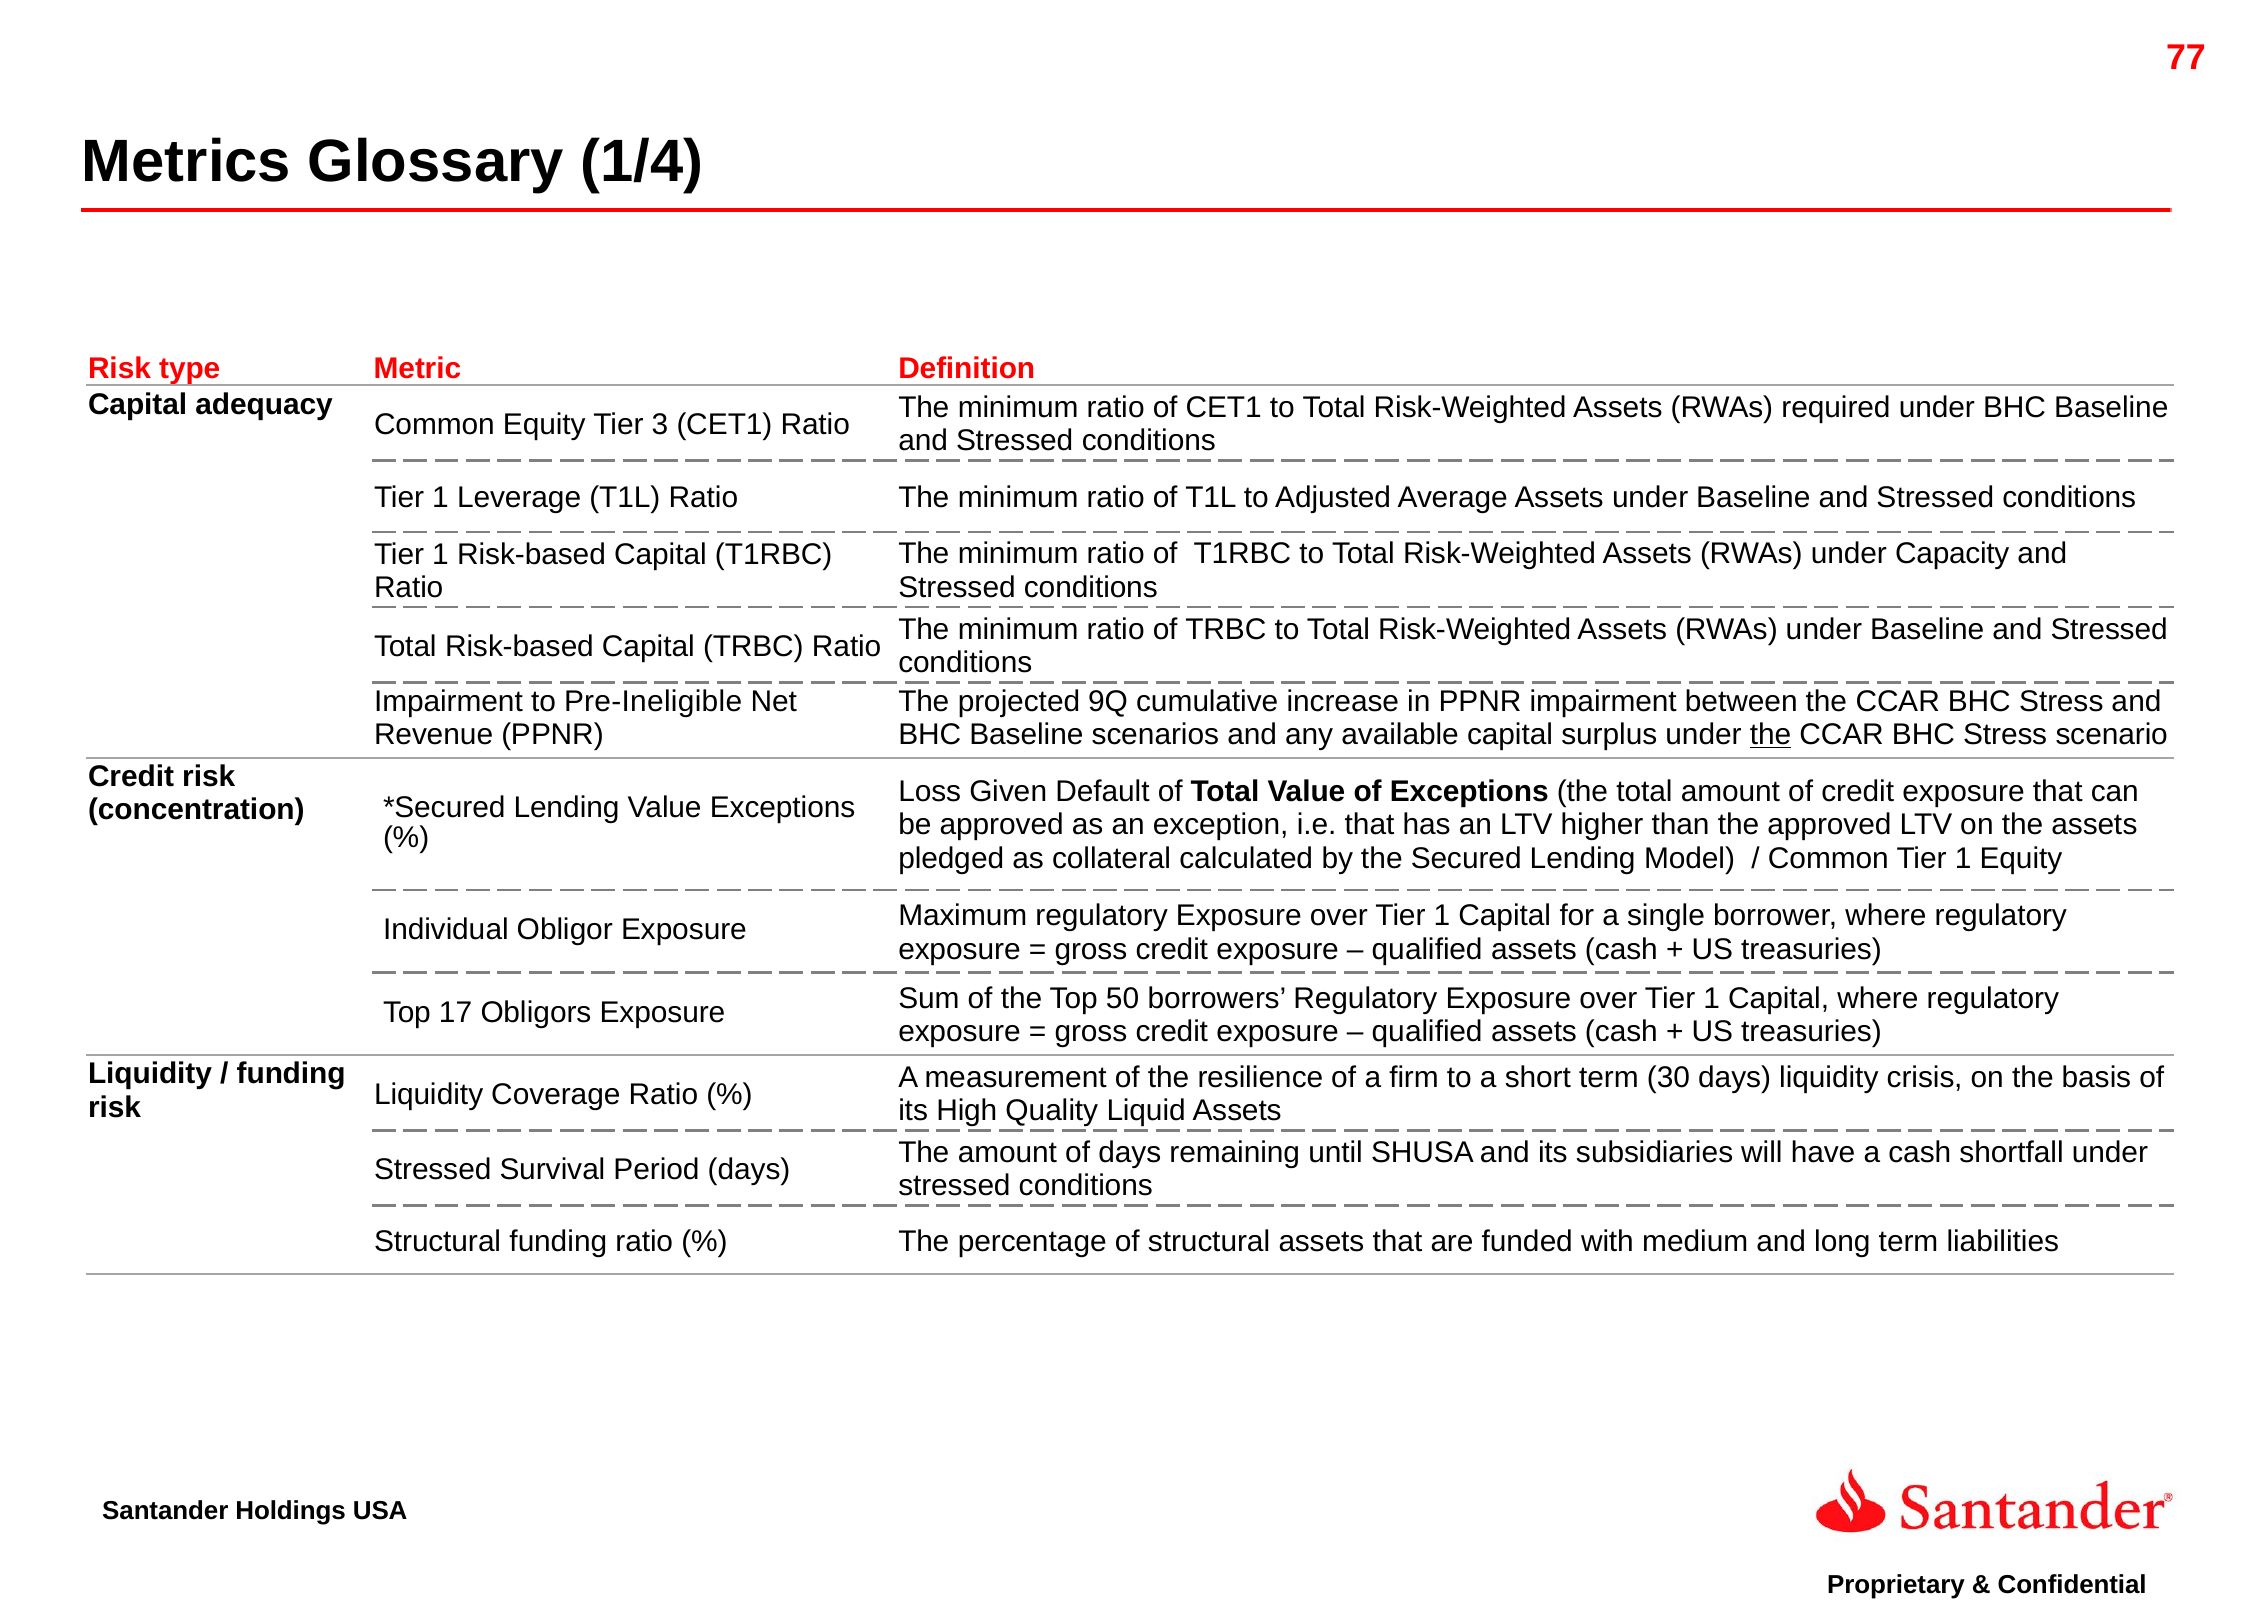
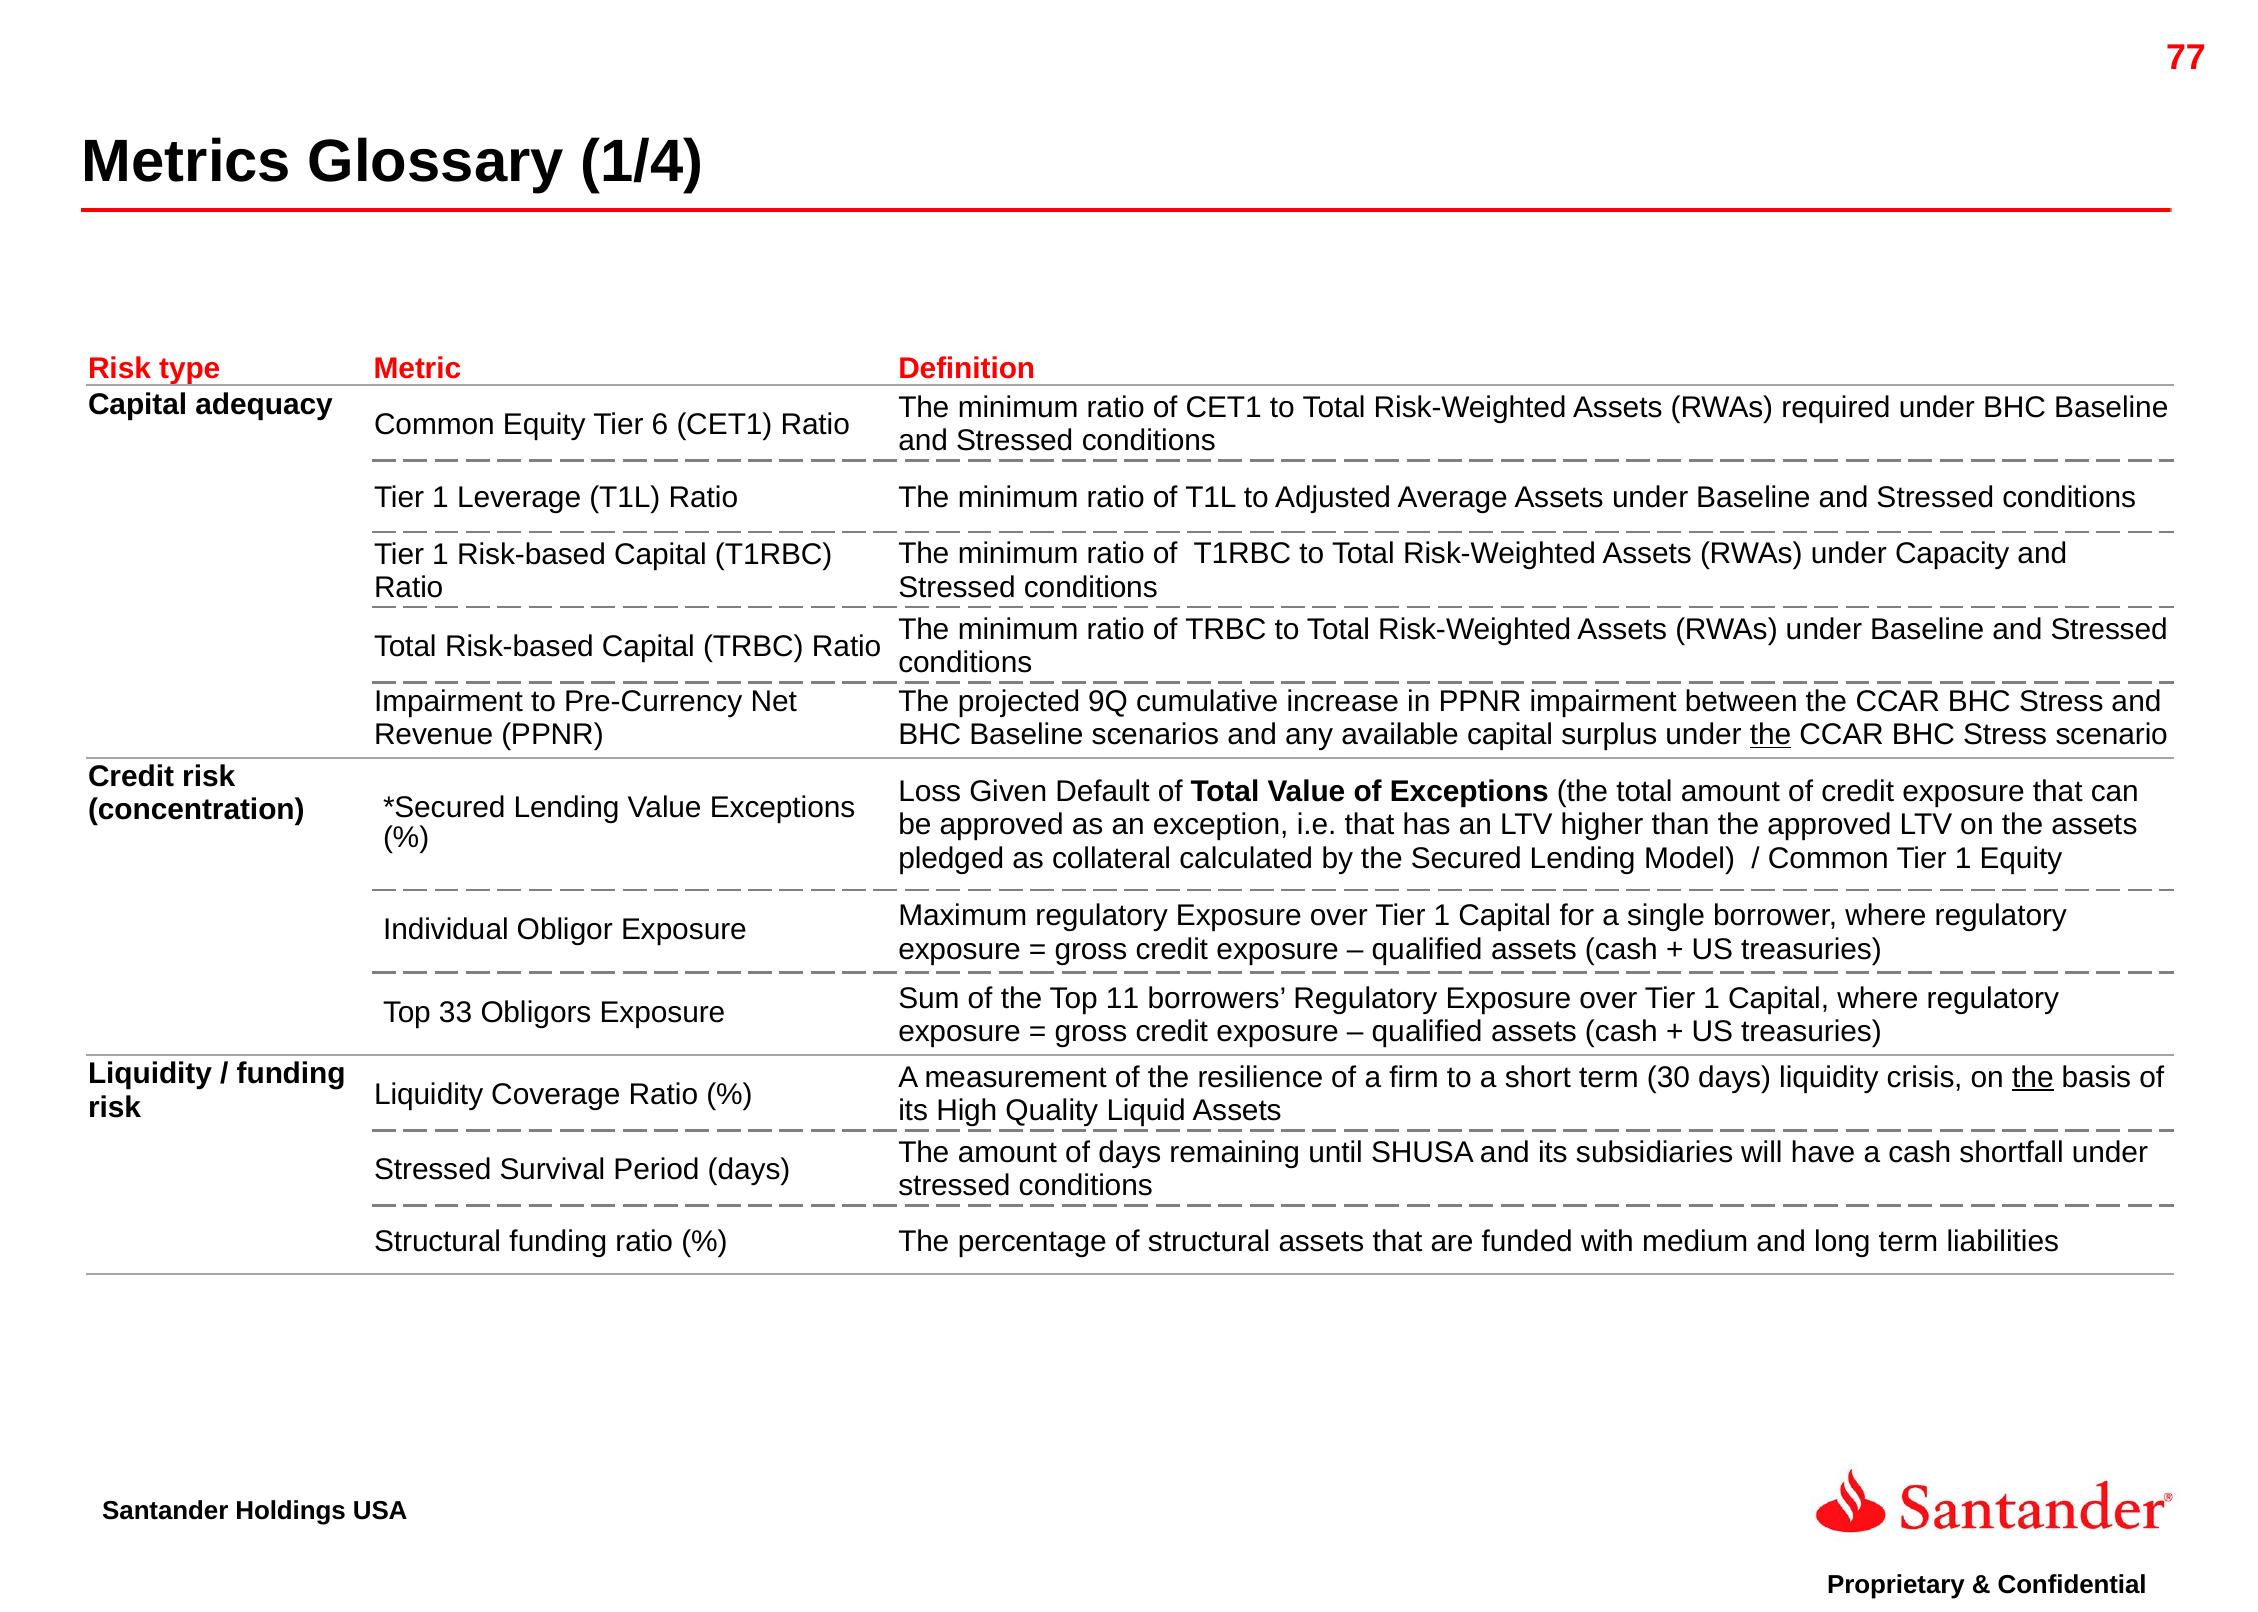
3: 3 -> 6
Pre-Ineligible: Pre-Ineligible -> Pre-Currency
17: 17 -> 33
50: 50 -> 11
the at (2033, 1078) underline: none -> present
